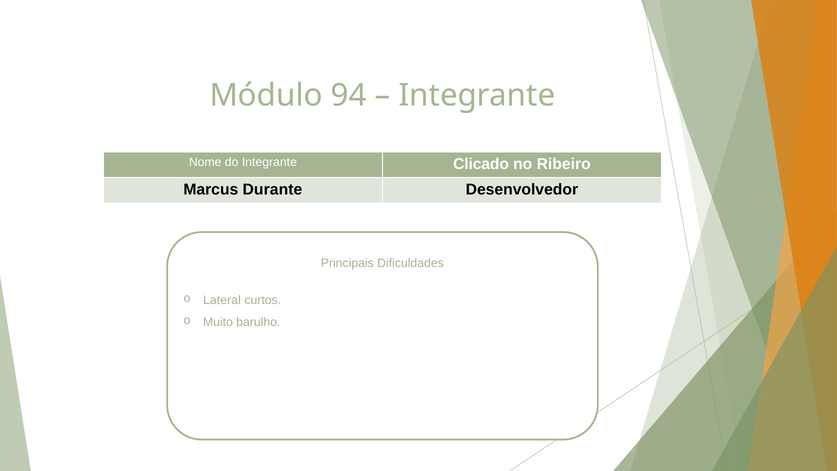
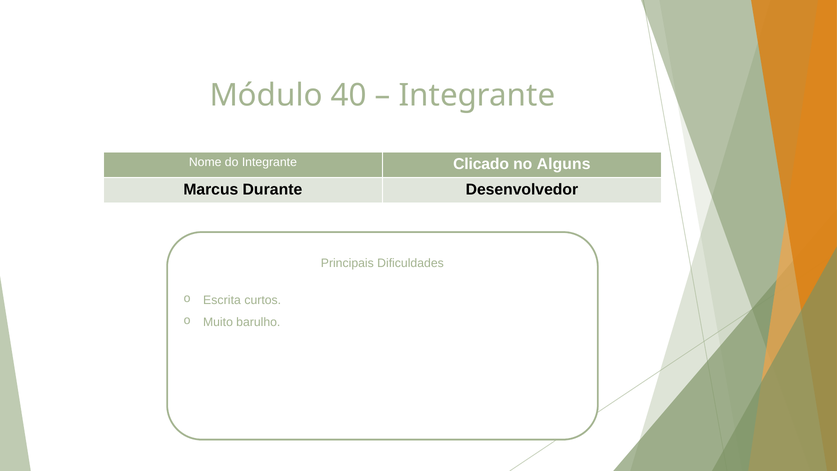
94: 94 -> 40
Ribeiro: Ribeiro -> Alguns
Lateral: Lateral -> Escrita
